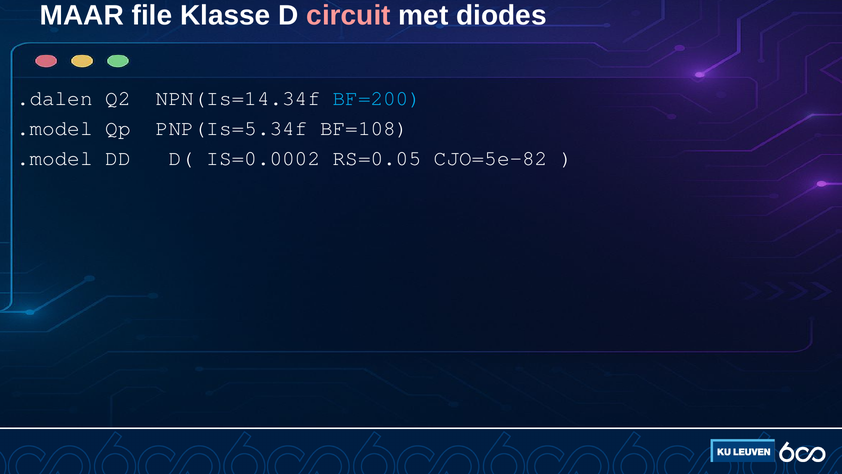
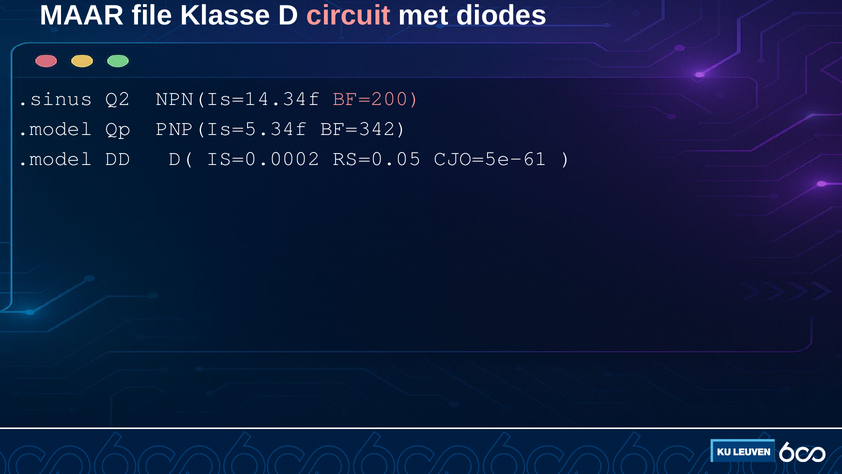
.dalen: .dalen -> .sinus
BF=200 colour: light blue -> pink
BF=108: BF=108 -> BF=342
CJO=5e-82: CJO=5e-82 -> CJO=5e-61
